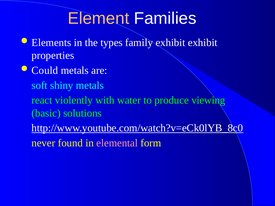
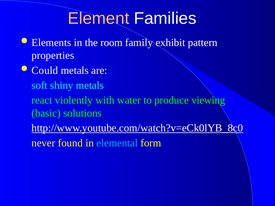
types: types -> room
exhibit exhibit: exhibit -> pattern
elemental colour: pink -> light blue
